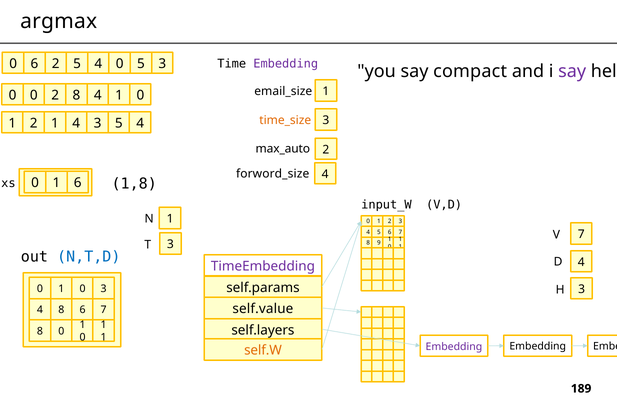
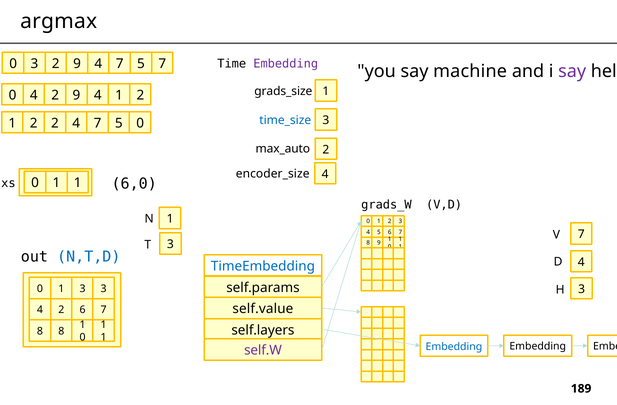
6 at (34, 64): 6 -> 3
5 at (77, 64): 5 -> 9
0 at (120, 64): 0 -> 7
5 3: 3 -> 7
compact: compact -> machine
email_size: email_size -> grads_size
0 at (34, 95): 0 -> 4
8 at (76, 95): 8 -> 9
4 1 0: 0 -> 2
time_size colour: orange -> blue
2 1: 1 -> 2
3 at (98, 123): 3 -> 7
4 at (140, 123): 4 -> 0
forword_size: forword_size -> encoder_size
1,8: 1,8 -> 6,0
6 at (78, 183): 6 -> 1
input_W: input_W -> grads_W
TimeEmbedding colour: purple -> blue
0 at (83, 289): 0 -> 3
8 at (61, 310): 8 -> 2
8 0: 0 -> 8
Embedding at (454, 347) colour: purple -> blue
self.W colour: orange -> purple
